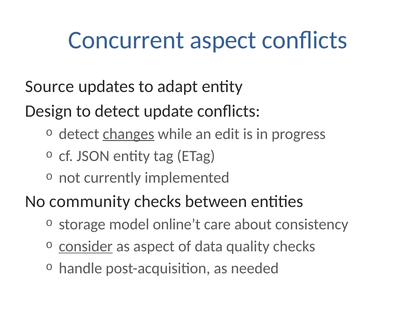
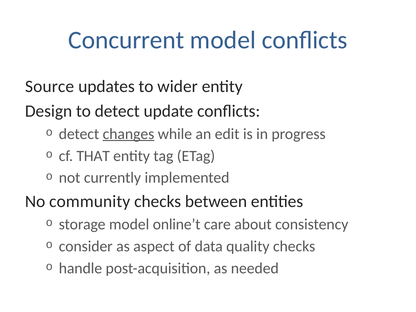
Concurrent aspect: aspect -> model
adapt: adapt -> wider
JSON: JSON -> THAT
consider underline: present -> none
